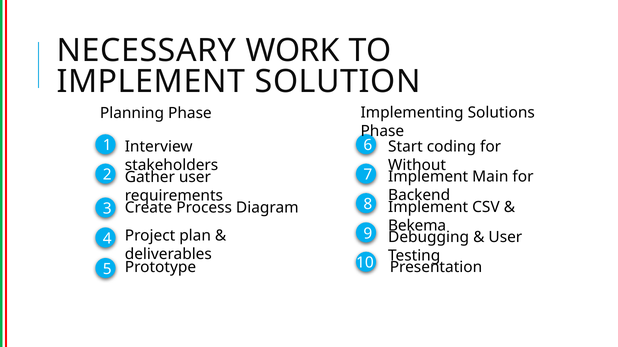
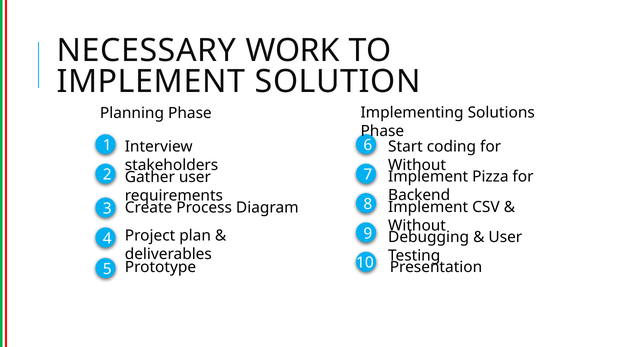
Main: Main -> Pizza
Bekema at (417, 226): Bekema -> Without
